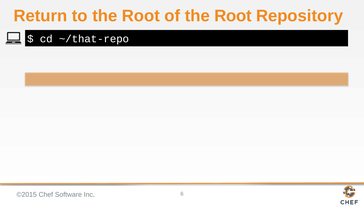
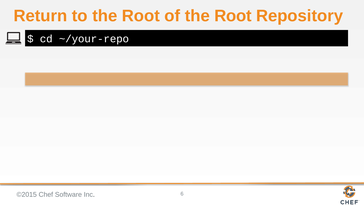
~/that-repo: ~/that-repo -> ~/your-repo
